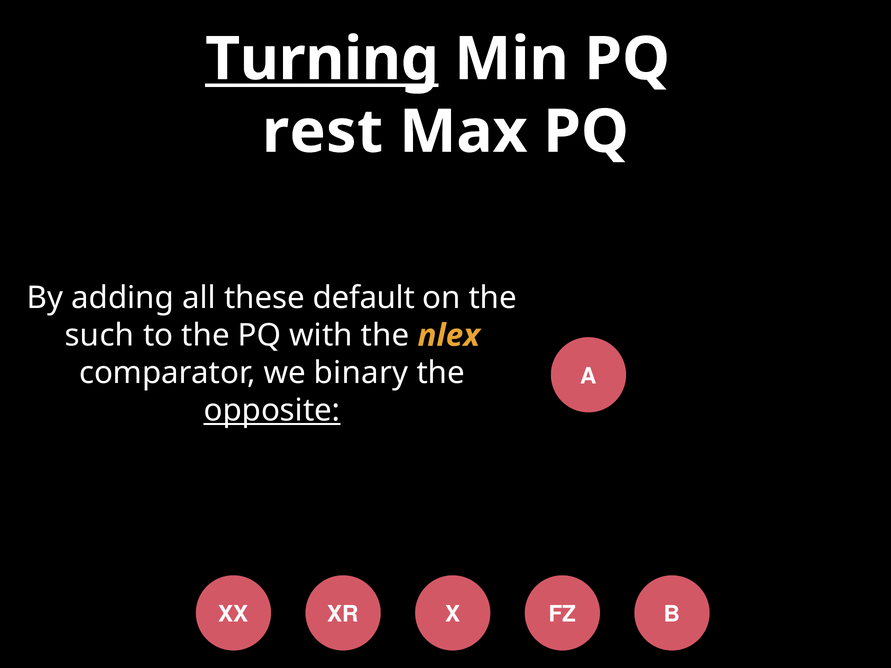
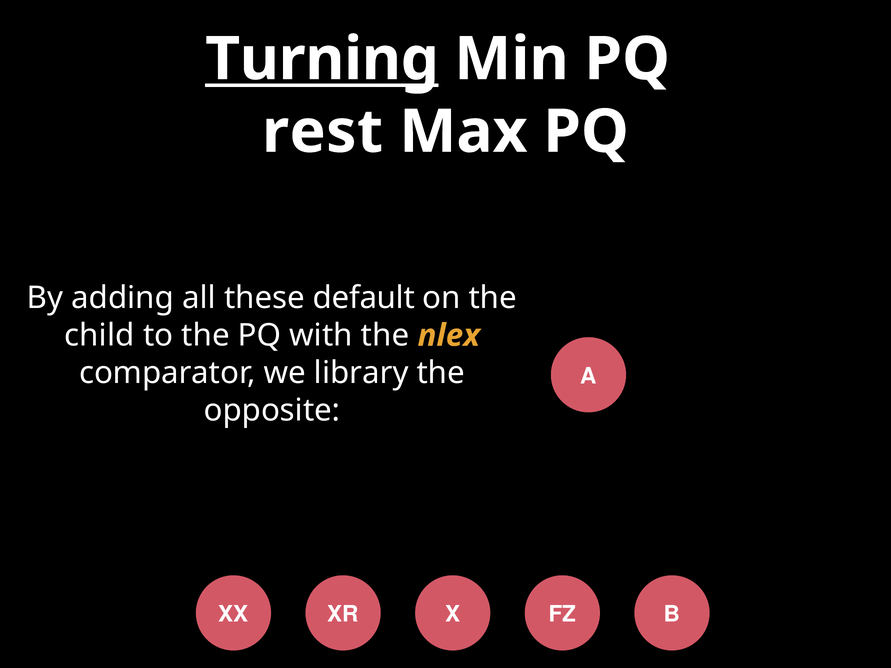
such: such -> child
binary: binary -> library
opposite underline: present -> none
